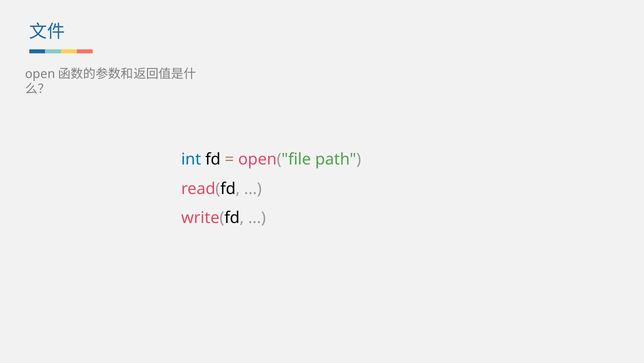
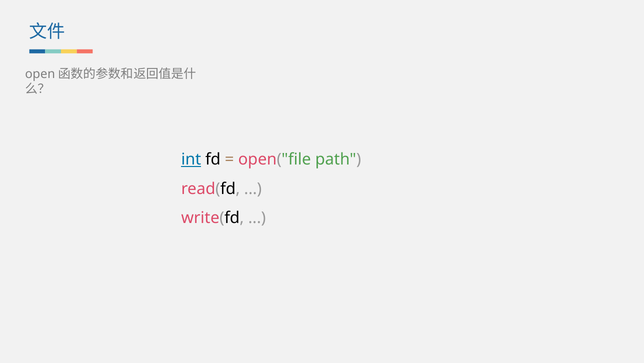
int underline: none -> present
